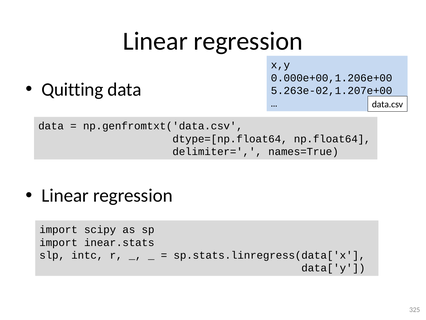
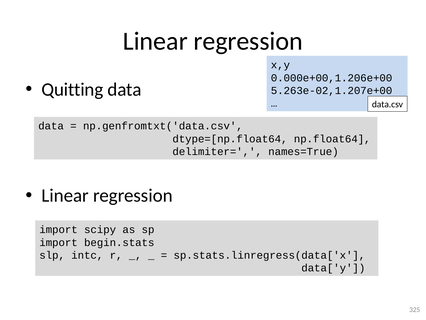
inear.stats: inear.stats -> begin.stats
